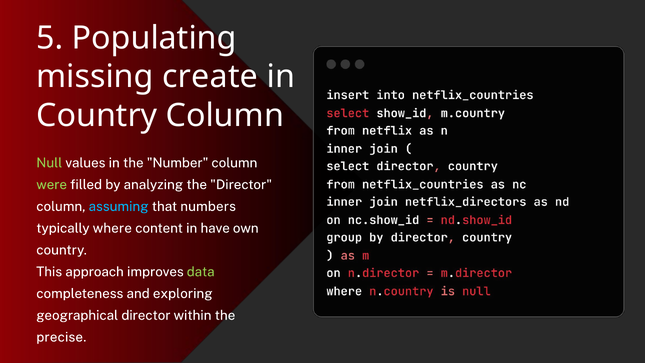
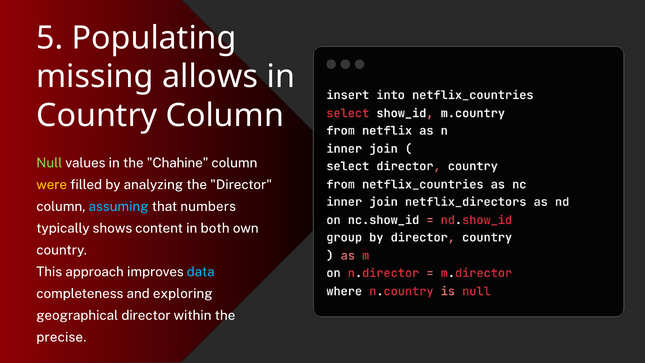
create: create -> allows
Number: Number -> Chahine
were colour: light green -> yellow
where: where -> shows
have: have -> both
data colour: light green -> light blue
